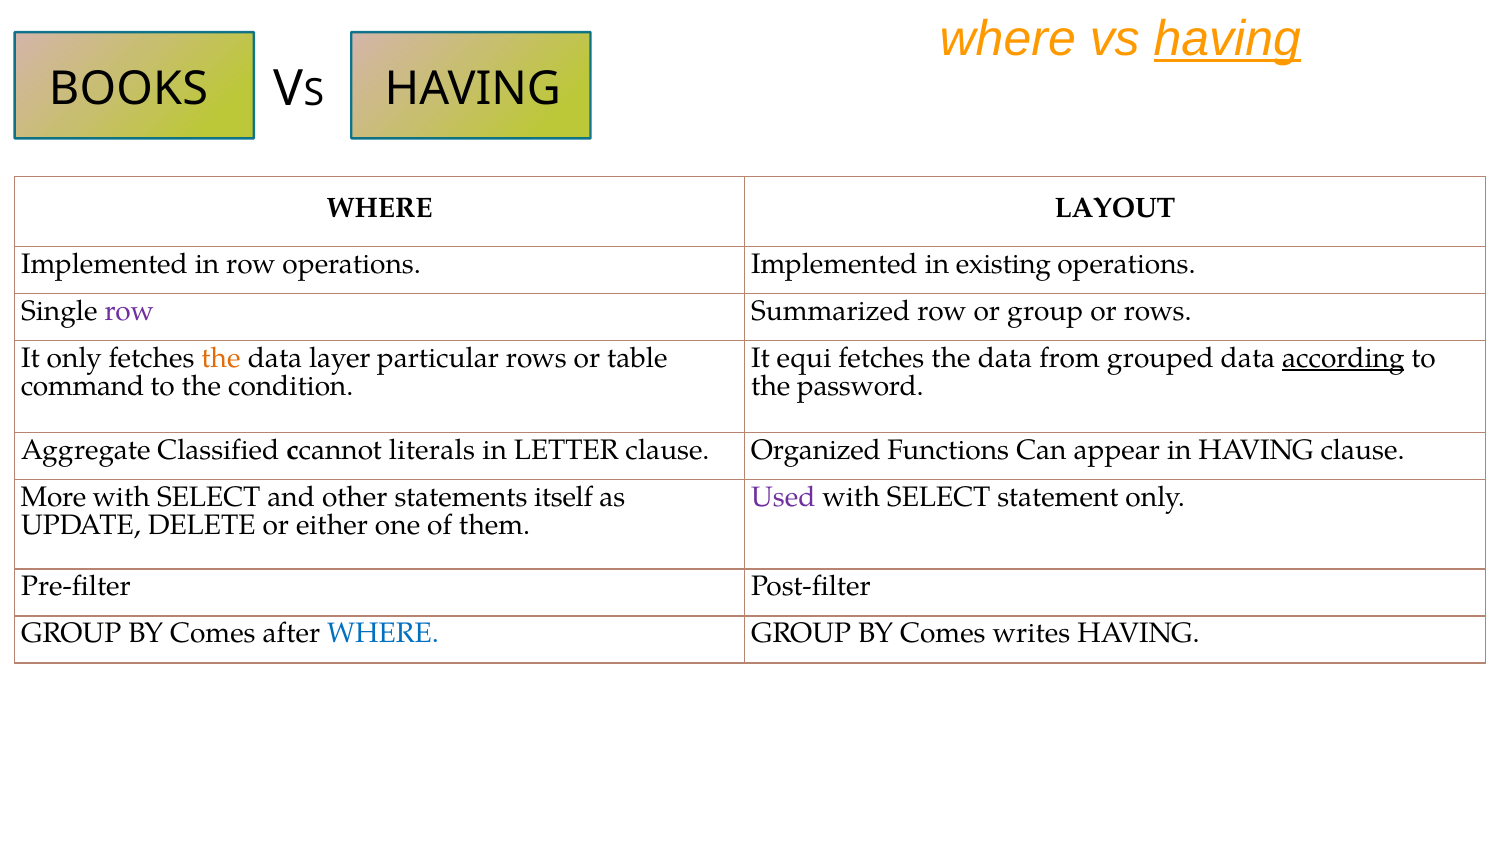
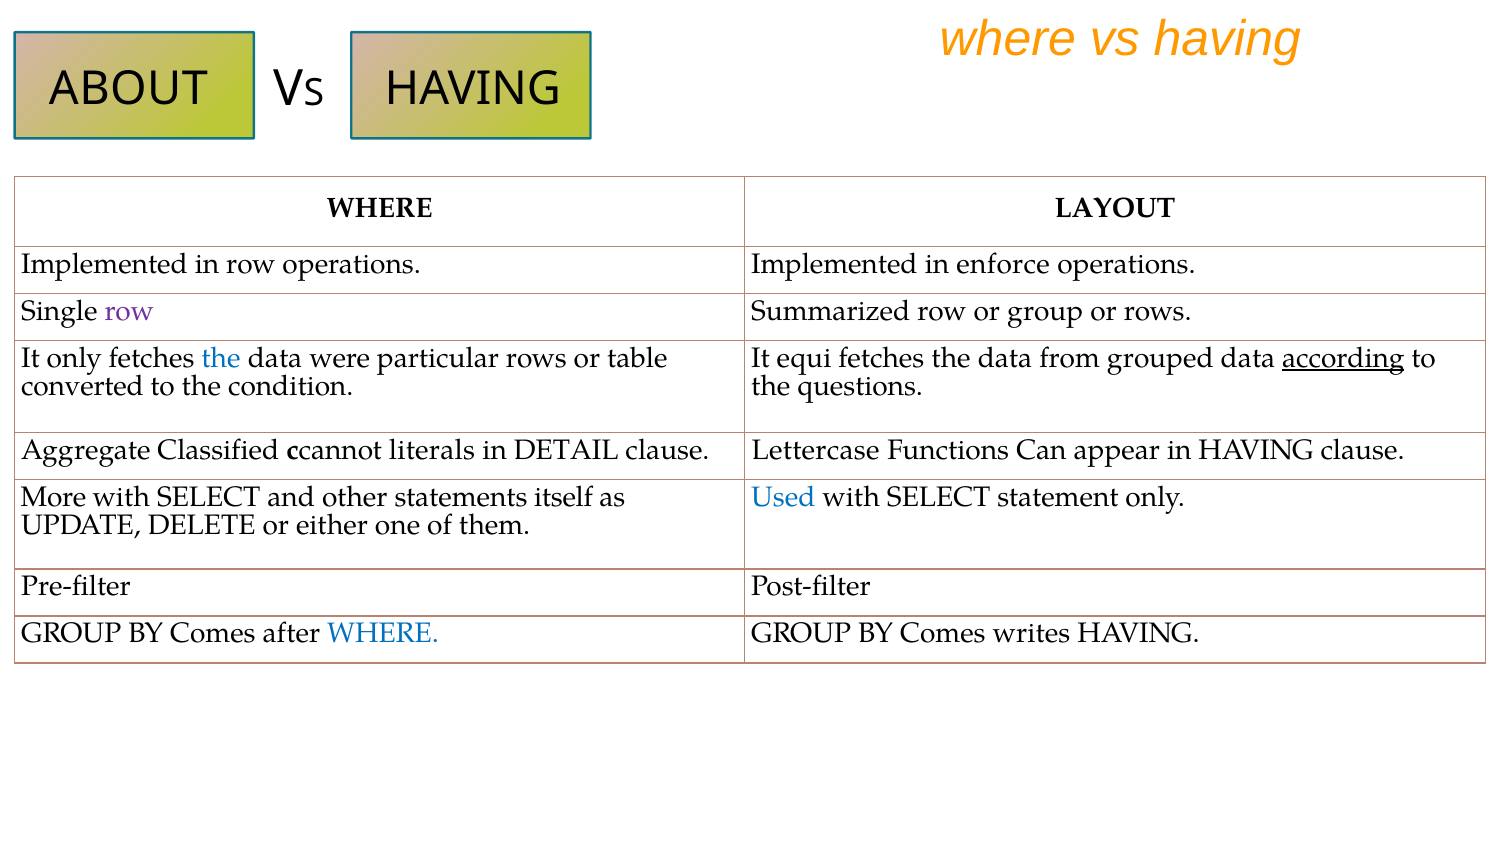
having at (1227, 39) underline: present -> none
BOOKS: BOOKS -> ABOUT
existing: existing -> enforce
the at (221, 358) colour: orange -> blue
layer: layer -> were
command: command -> converted
password: password -> questions
LETTER: LETTER -> DETAIL
Organized: Organized -> Lettercase
Used colour: purple -> blue
